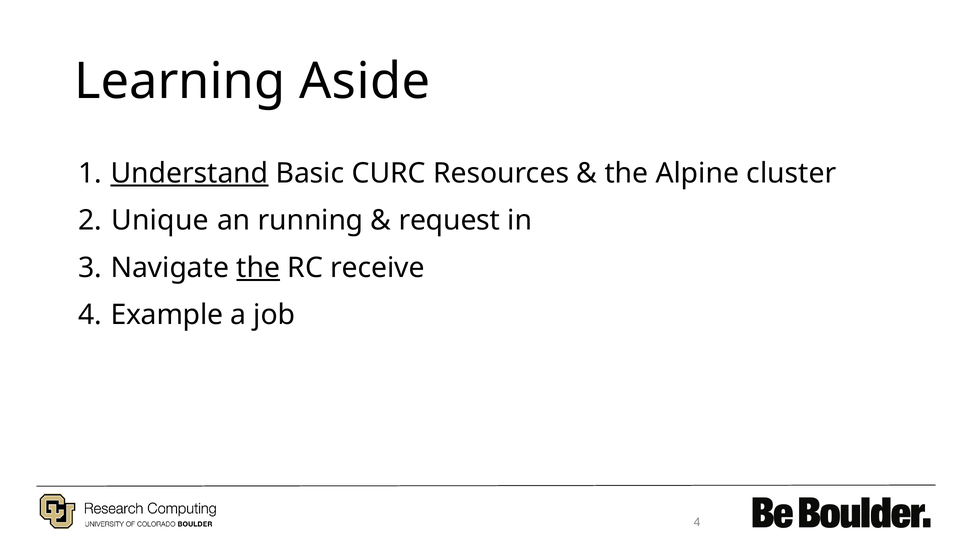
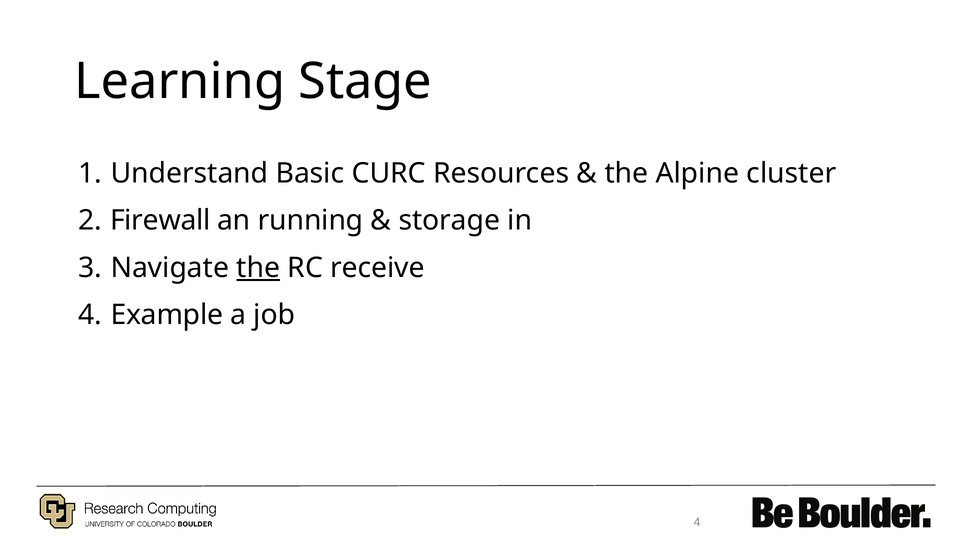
Aside: Aside -> Stage
Understand underline: present -> none
Unique: Unique -> Firewall
request: request -> storage
